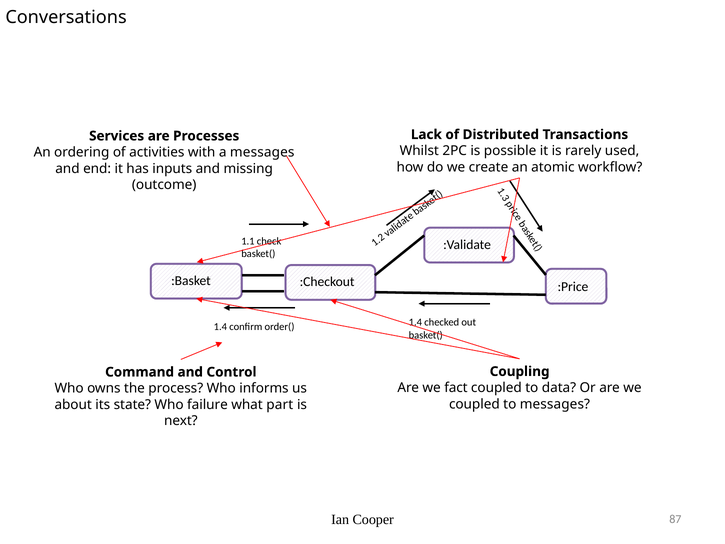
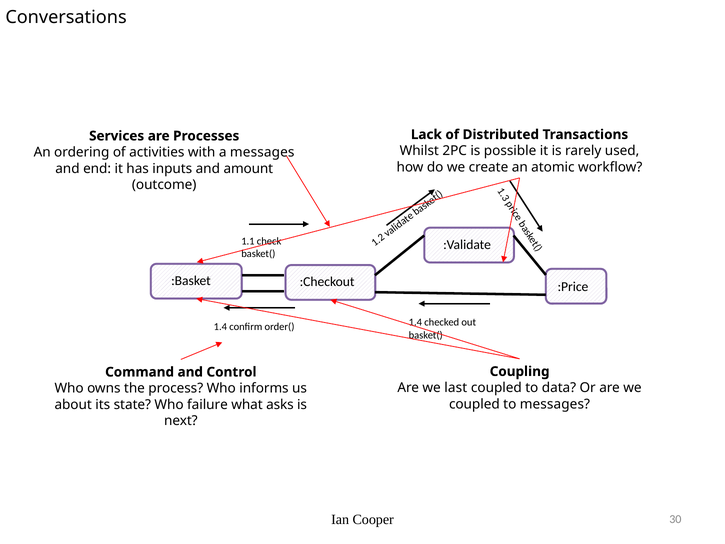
missing: missing -> amount
fact: fact -> last
part: part -> asks
87: 87 -> 30
